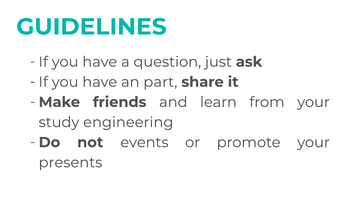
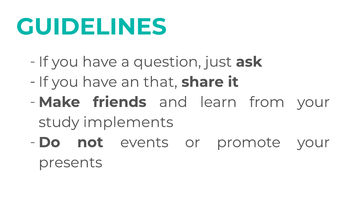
part: part -> that
engineering: engineering -> implements
